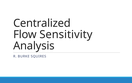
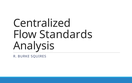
Sensitivity: Sensitivity -> Standards
